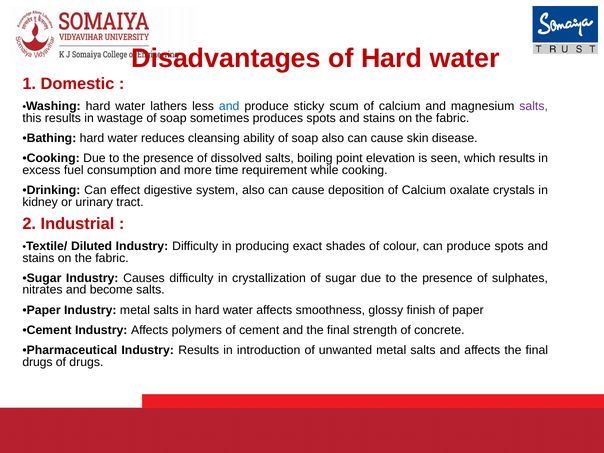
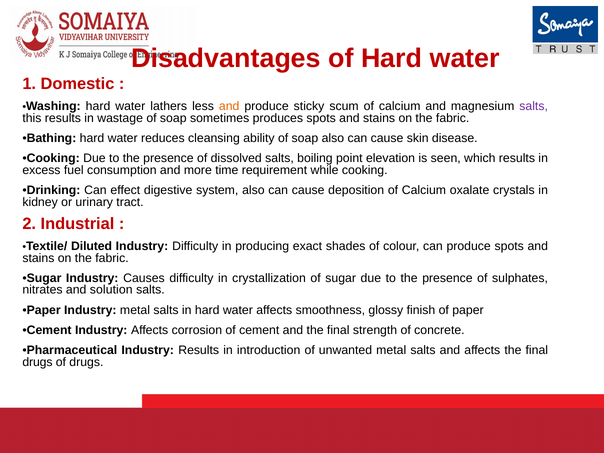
and at (229, 106) colour: blue -> orange
become: become -> solution
polymers: polymers -> corrosion
